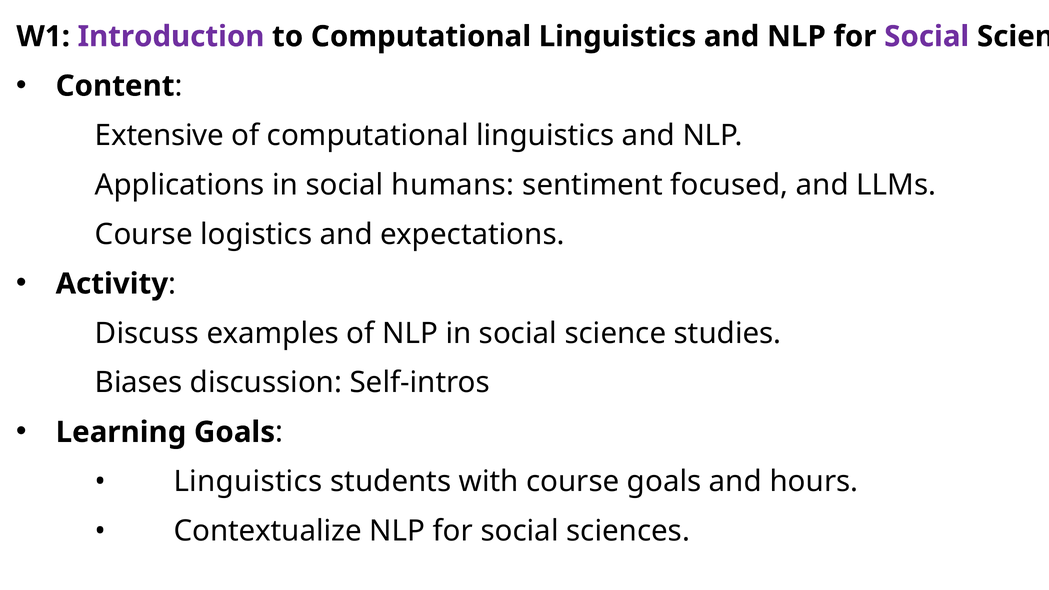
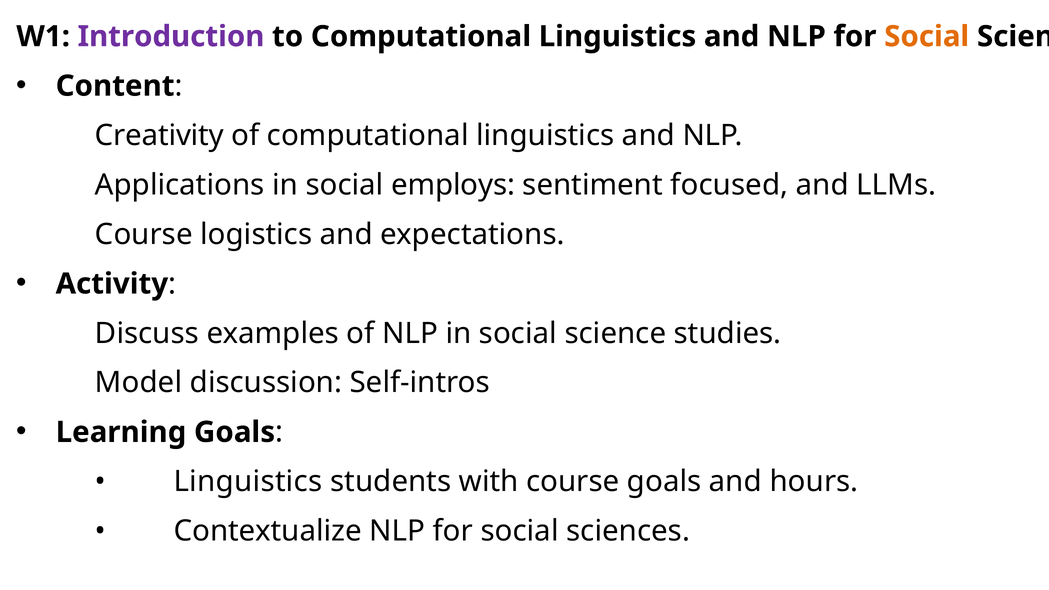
Social at (927, 37) colour: purple -> orange
Extensive: Extensive -> Creativity
humans: humans -> employs
Biases: Biases -> Model
